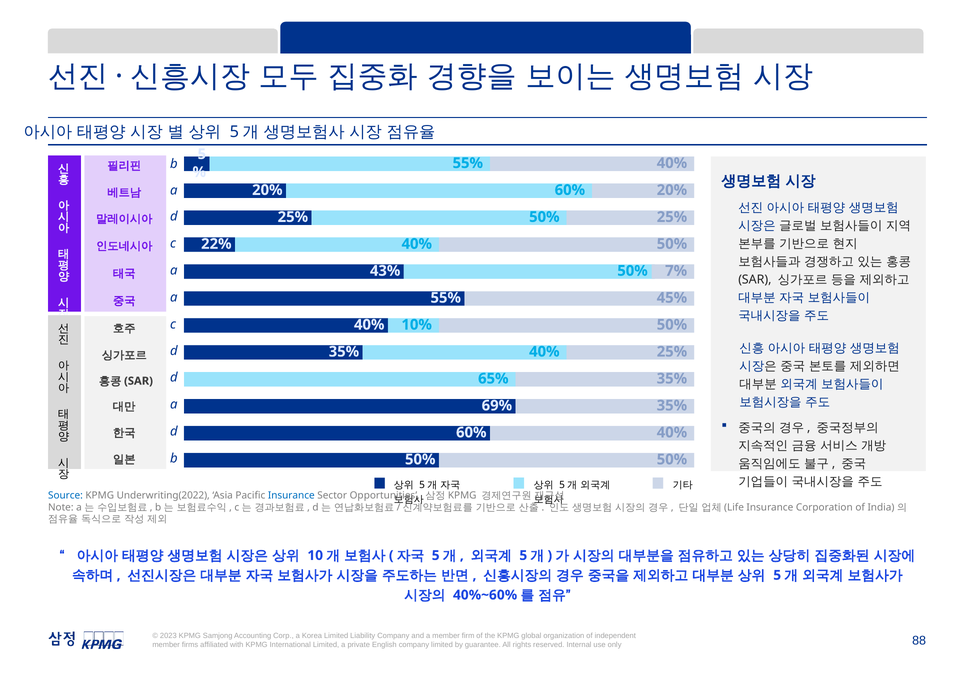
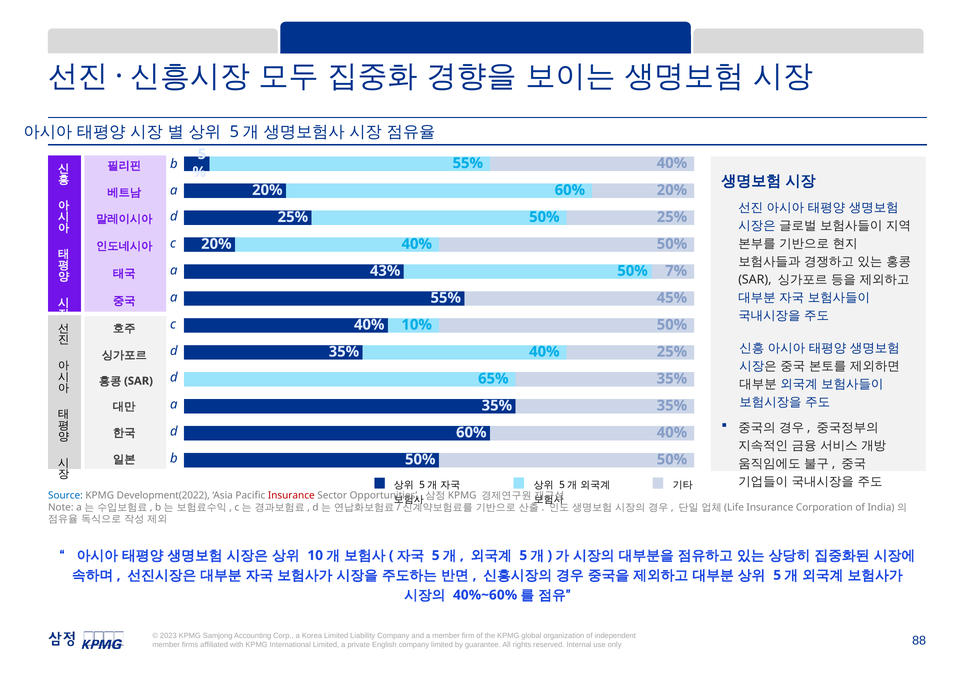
c 22%: 22% -> 20%
a 69%: 69% -> 35%
Underwriting(2022: Underwriting(2022 -> Development(2022
Insurance at (291, 496) colour: blue -> red
